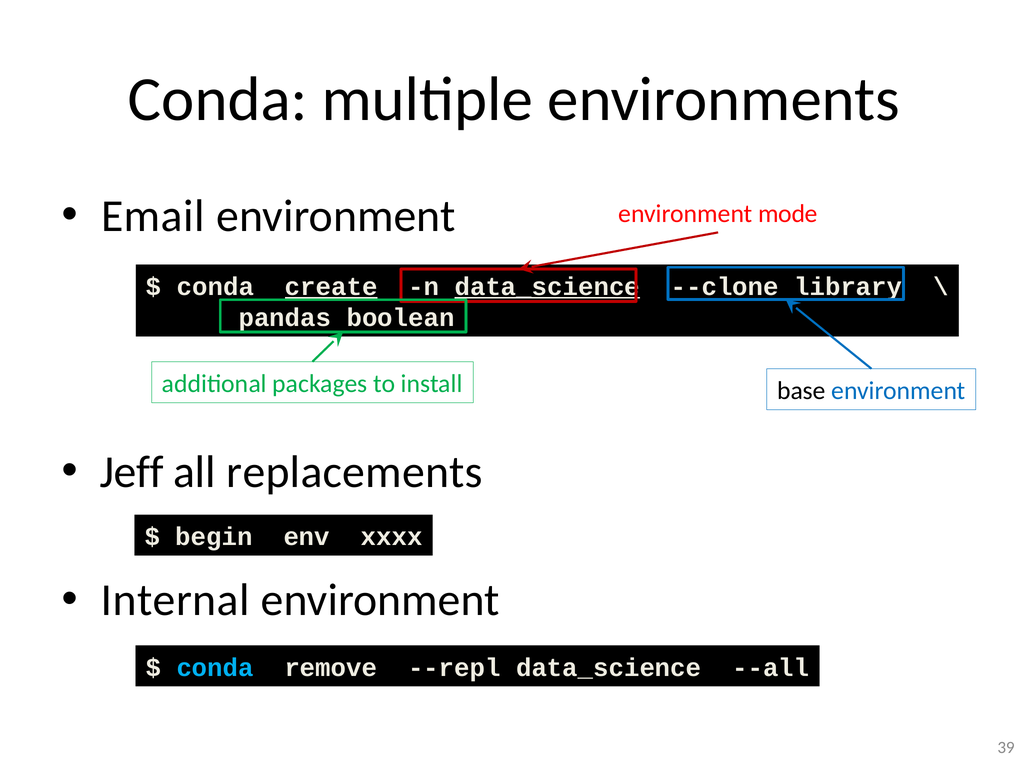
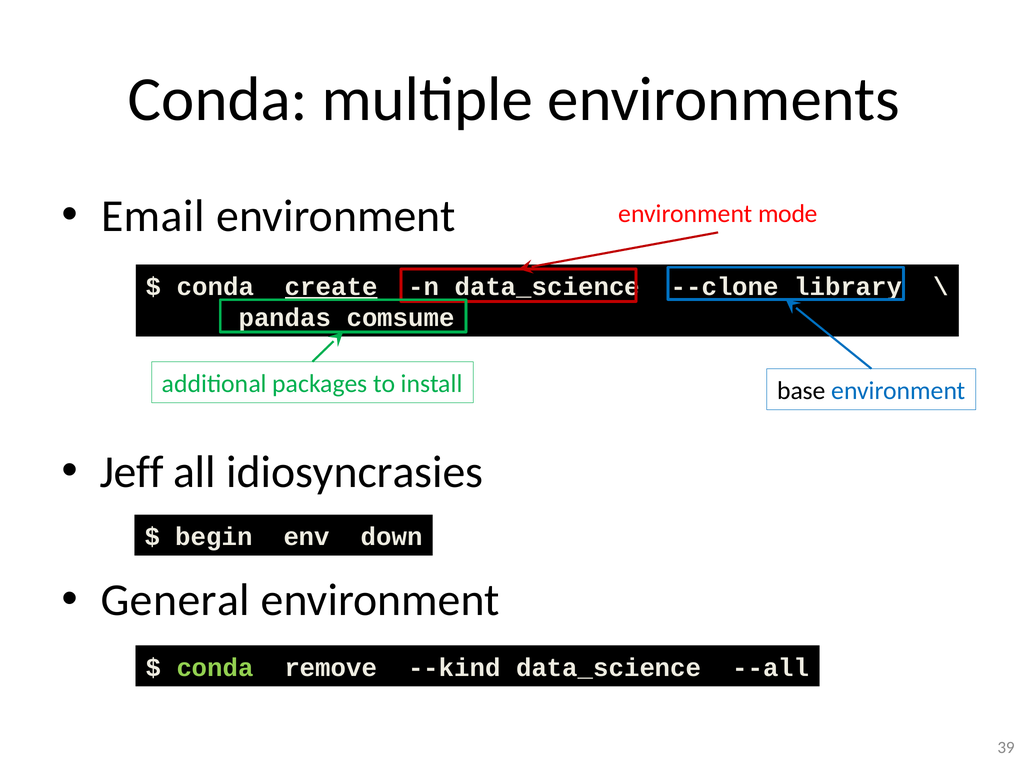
data_science at (547, 287) underline: present -> none
boolean: boolean -> comsume
replacements: replacements -> idiosyncrasies
xxxx: xxxx -> down
Internal: Internal -> General
conda at (215, 667) colour: light blue -> light green
--repl: --repl -> --kind
